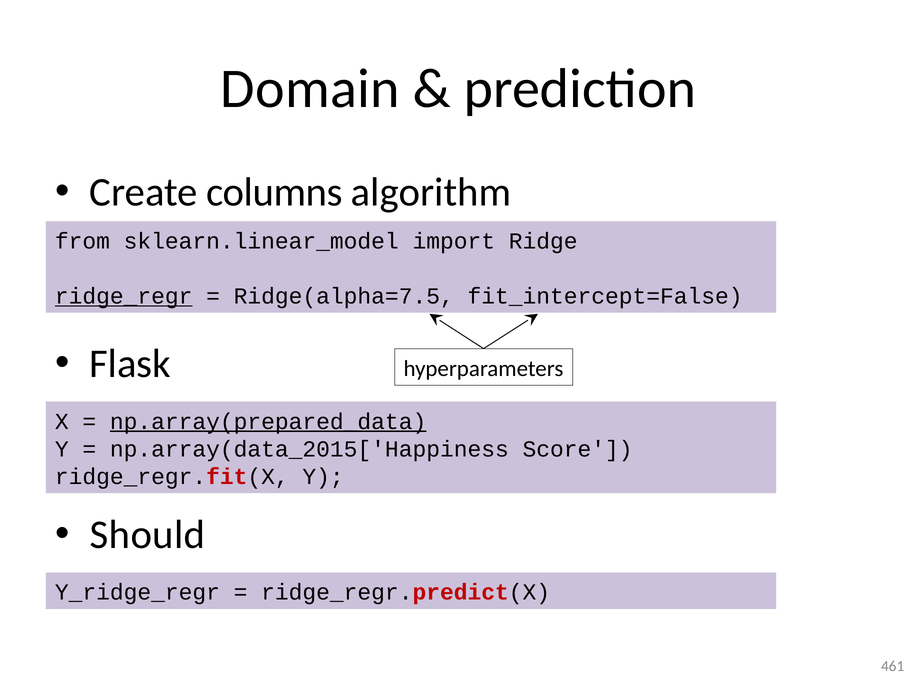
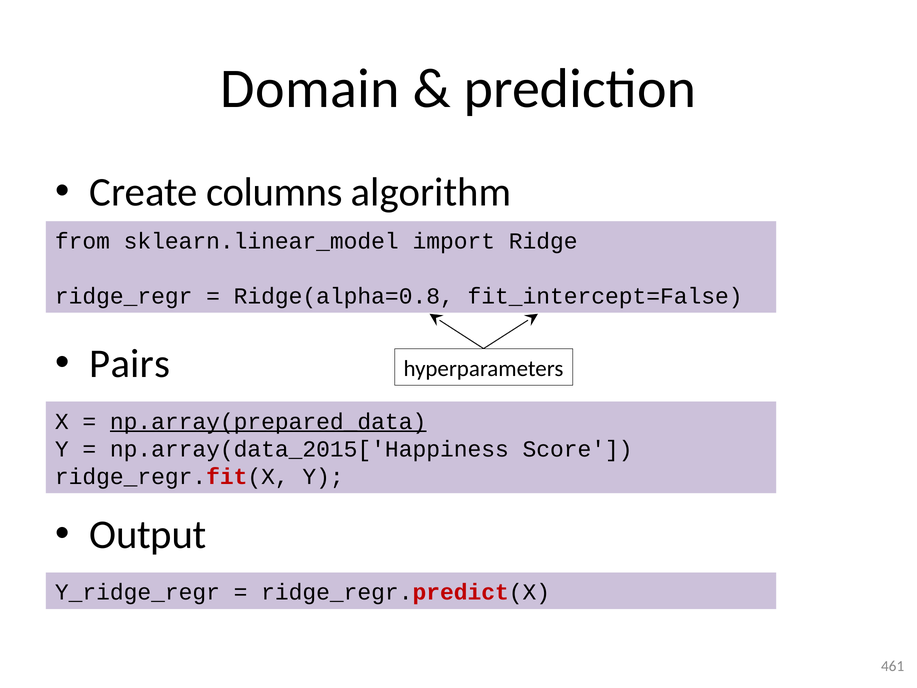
ridge_regr underline: present -> none
Ridge(alpha=7.5: Ridge(alpha=7.5 -> Ridge(alpha=0.8
Flask: Flask -> Pairs
Should: Should -> Output
